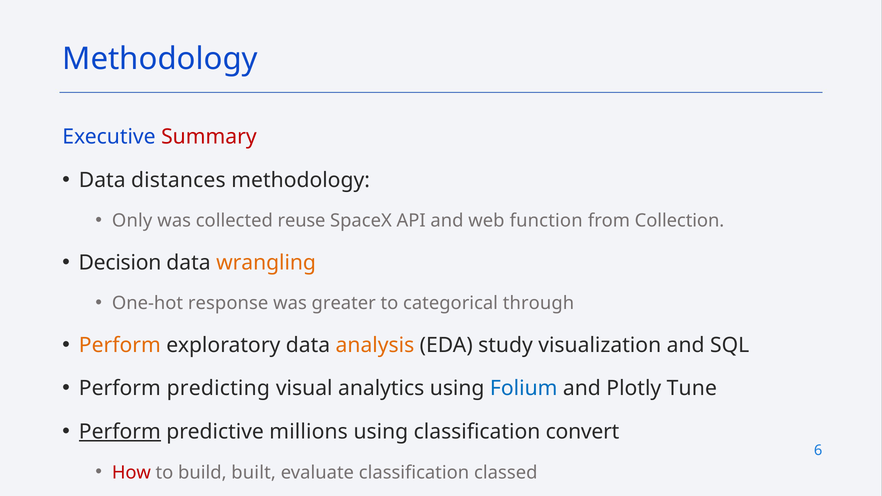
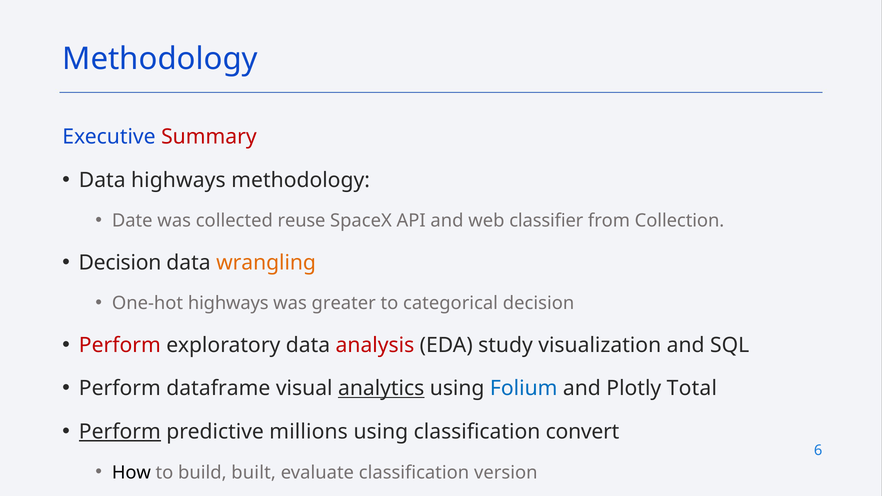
Data distances: distances -> highways
Only: Only -> Date
function: function -> classifier
One-hot response: response -> highways
categorical through: through -> decision
Perform at (120, 345) colour: orange -> red
analysis colour: orange -> red
predicting: predicting -> dataframe
analytics underline: none -> present
Tune: Tune -> Total
How colour: red -> black
classed: classed -> version
